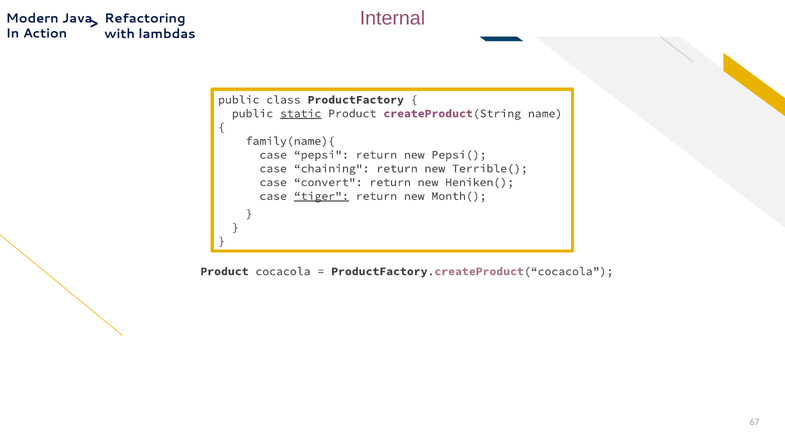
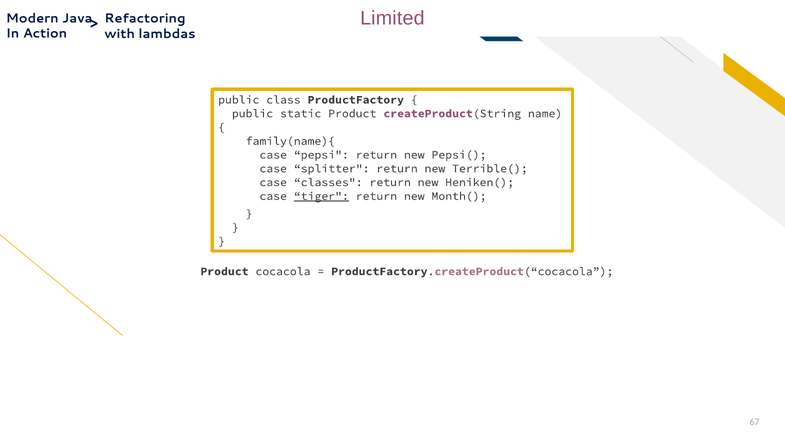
Internal: Internal -> Limited
static underline: present -> none
chaining: chaining -> splitter
convert: convert -> classes
